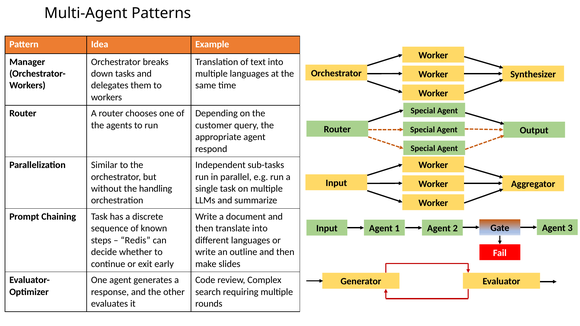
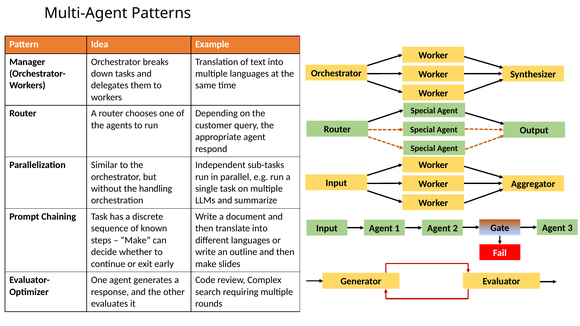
Redis at (136, 240): Redis -> Make
